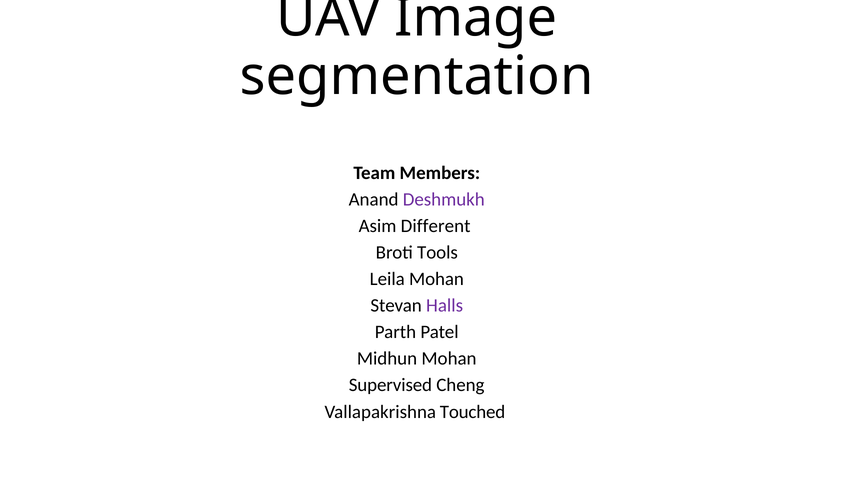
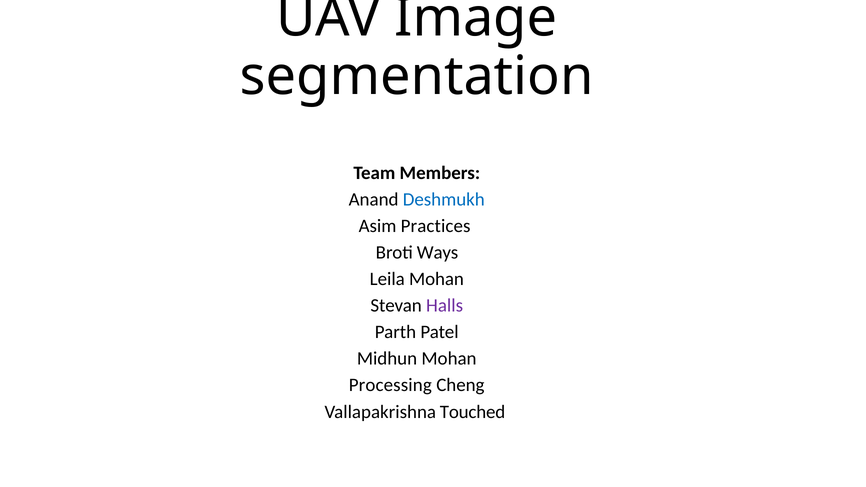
Deshmukh colour: purple -> blue
Different: Different -> Practices
Tools: Tools -> Ways
Supervised: Supervised -> Processing
